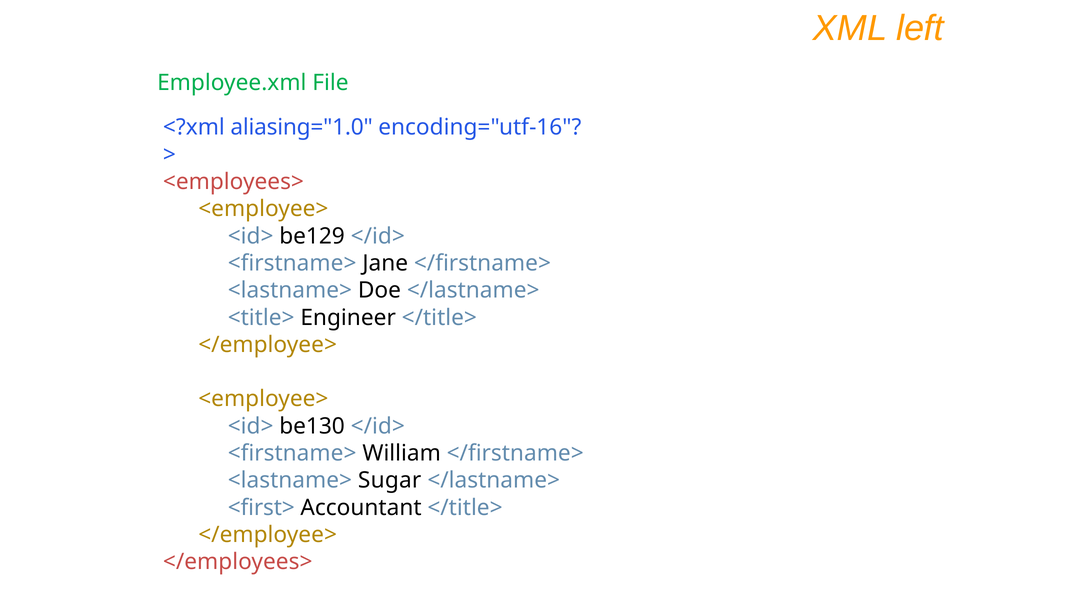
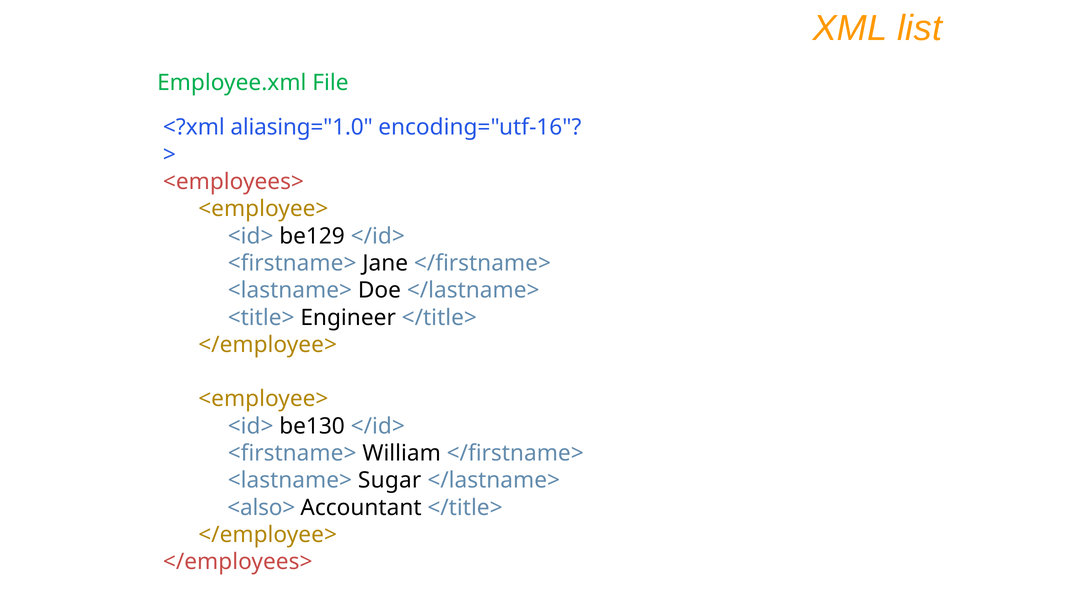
left: left -> list
<first>: <first> -> <also>
